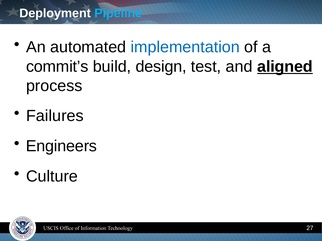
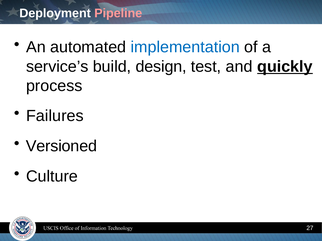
Pipeline colour: light blue -> pink
commit’s: commit’s -> service’s
aligned: aligned -> quickly
Engineers: Engineers -> Versioned
